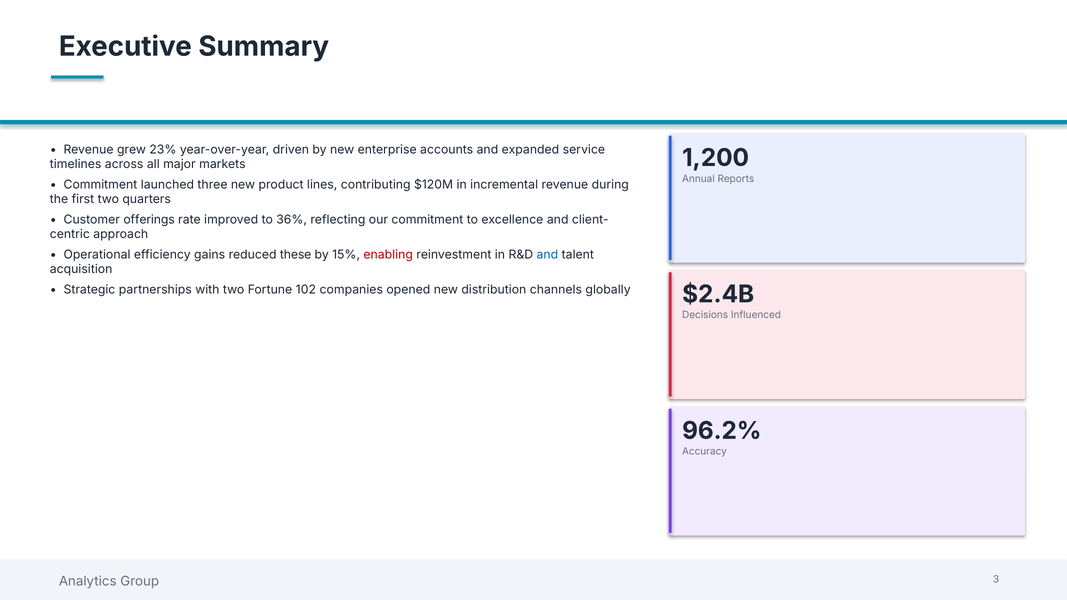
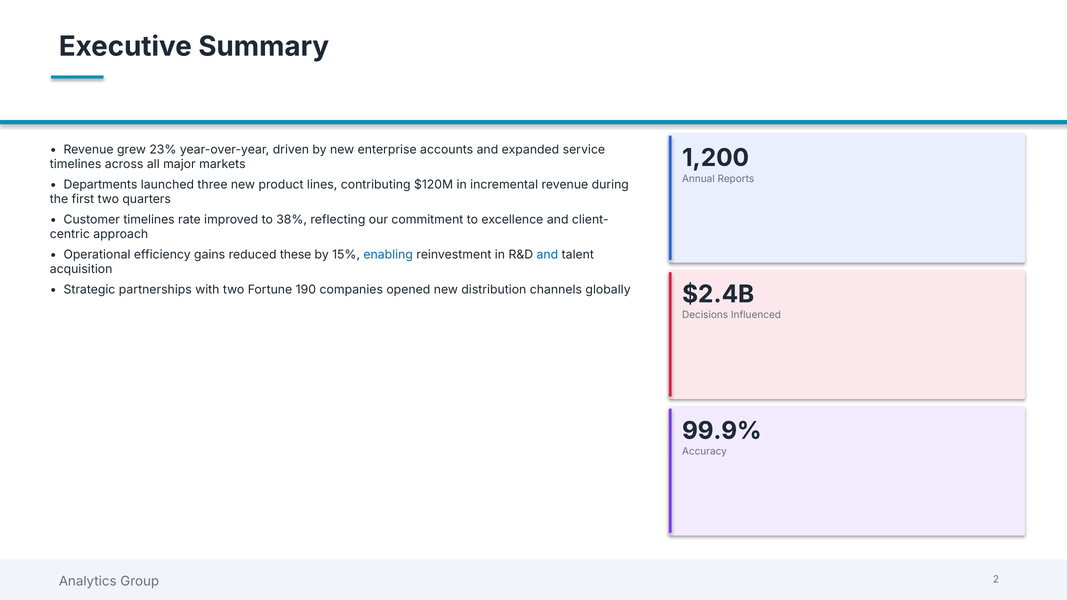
Commitment at (100, 185): Commitment -> Departments
Customer offerings: offerings -> timelines
36%: 36% -> 38%
enabling colour: red -> blue
102: 102 -> 190
96.2%: 96.2% -> 99.9%
3: 3 -> 2
